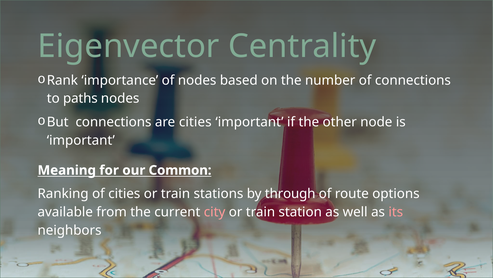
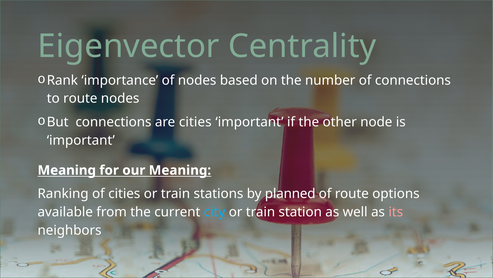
to paths: paths -> route
our Common: Common -> Meaning
through: through -> planned
city colour: pink -> light blue
